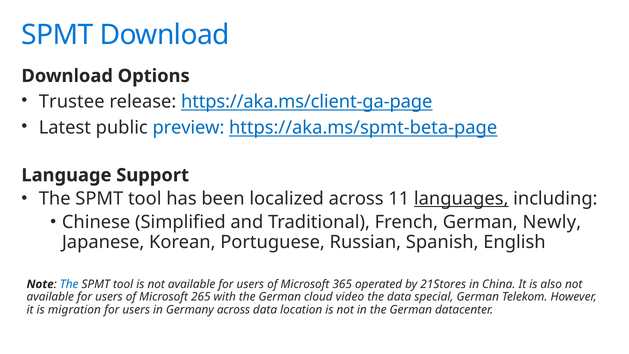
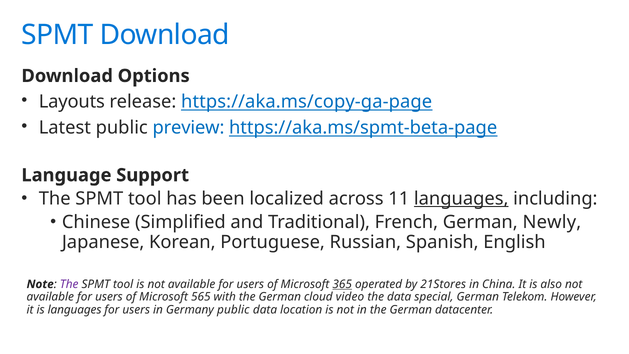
Trustee: Trustee -> Layouts
https://aka.ms/client-ga-page: https://aka.ms/client-ga-page -> https://aka.ms/copy-ga-page
The at (69, 284) colour: blue -> purple
365 underline: none -> present
265: 265 -> 565
is migration: migration -> languages
Germany across: across -> public
